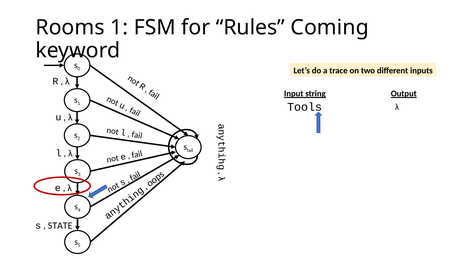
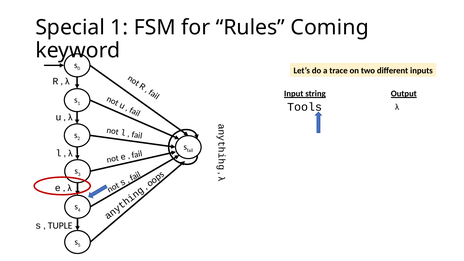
Rooms: Rooms -> Special
STATE: STATE -> TUPLE
